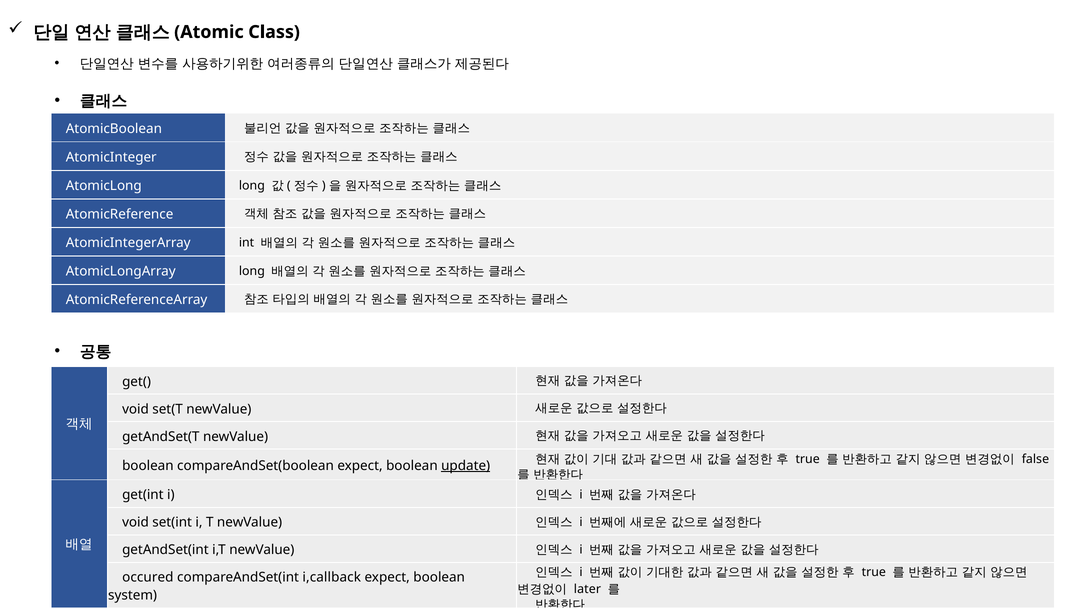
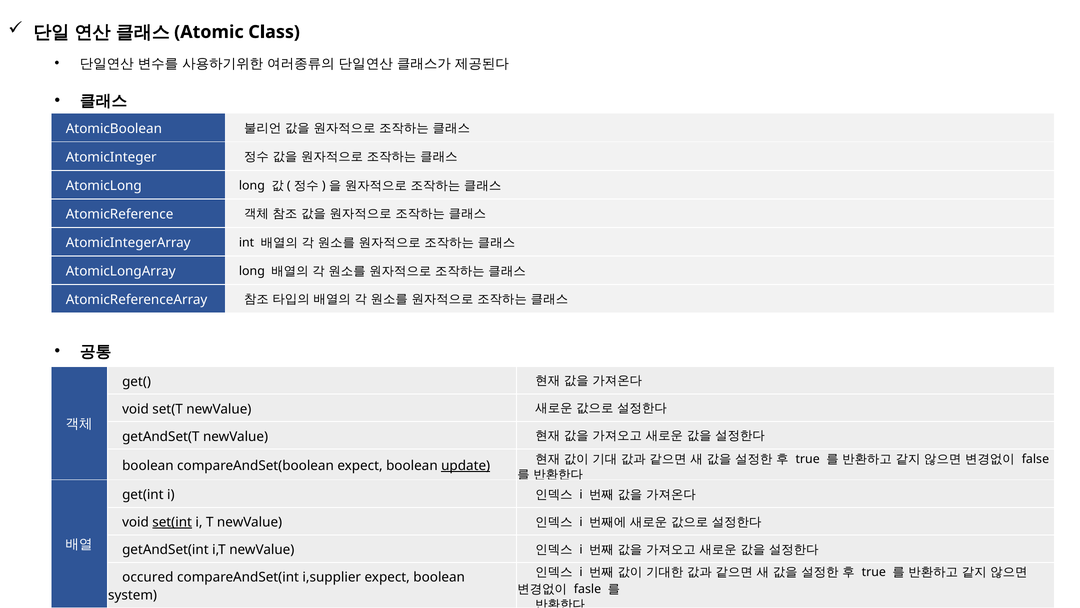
set(int underline: none -> present
i,callback: i,callback -> i,supplier
later: later -> fasle
